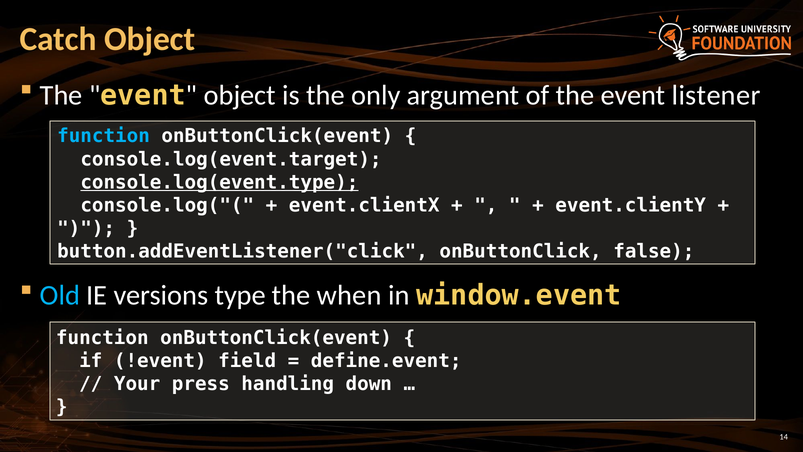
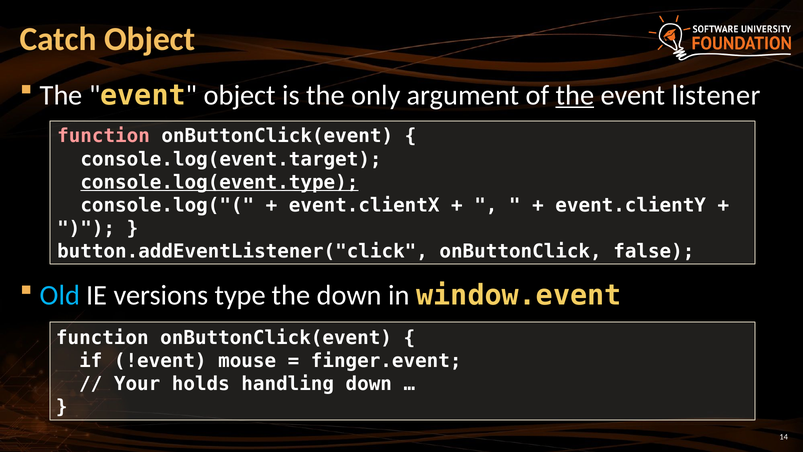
the at (575, 95) underline: none -> present
function at (104, 136) colour: light blue -> pink
the when: when -> down
field: field -> mouse
define.event: define.event -> finger.event
press: press -> holds
